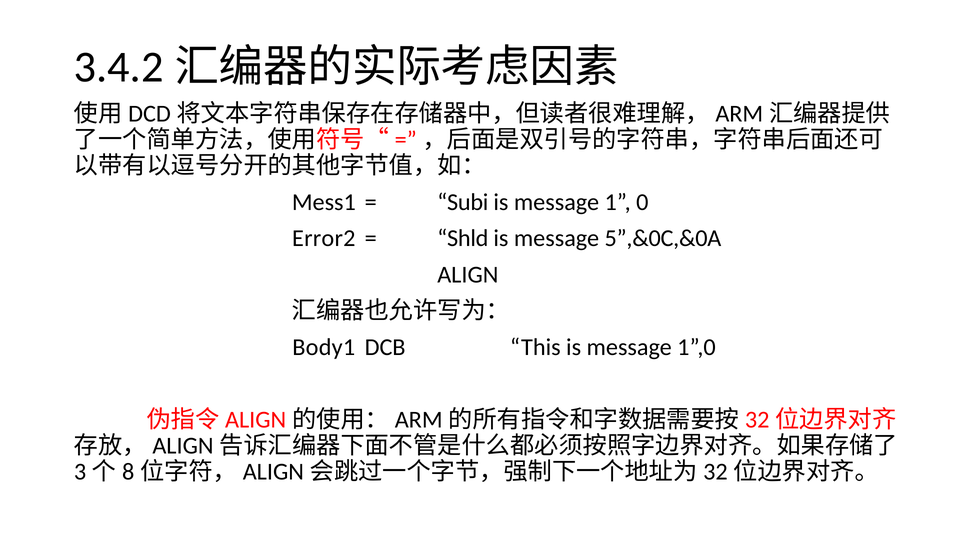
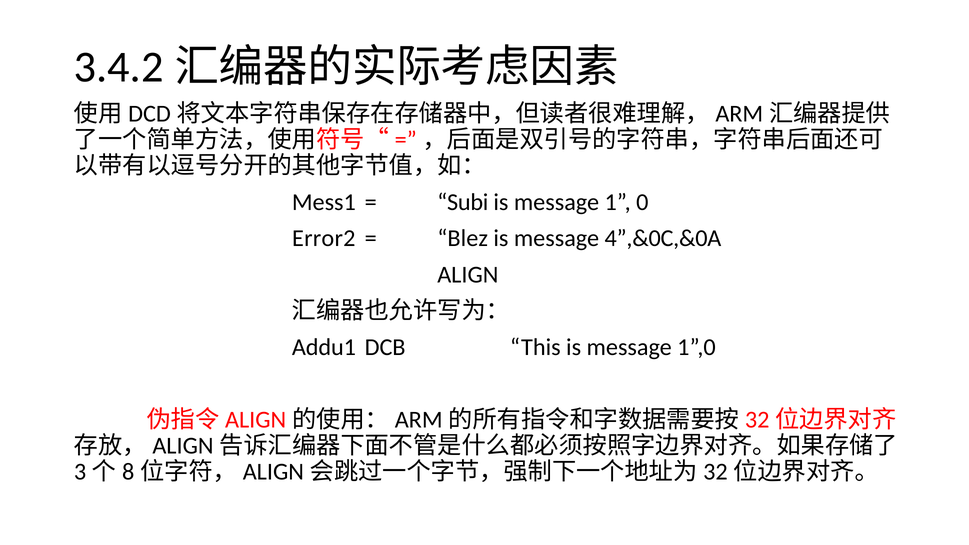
Shld: Shld -> Blez
5”,&0C,&0A: 5”,&0C,&0A -> 4”,&0C,&0A
Body1: Body1 -> Addu1
